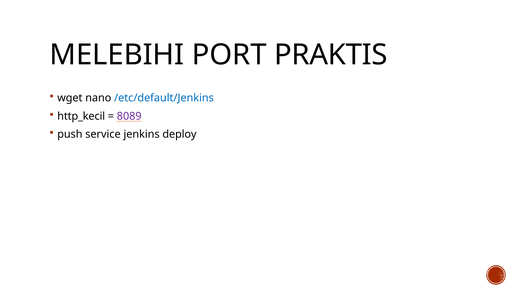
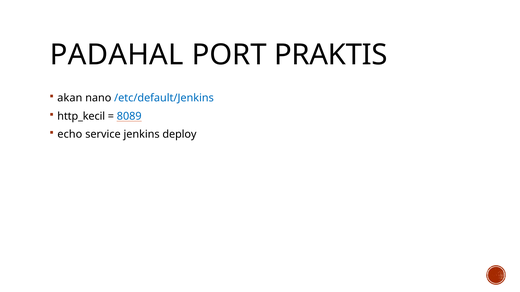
MELEBIHI: MELEBIHI -> PADAHAL
wget: wget -> akan
8089 colour: purple -> blue
push: push -> echo
